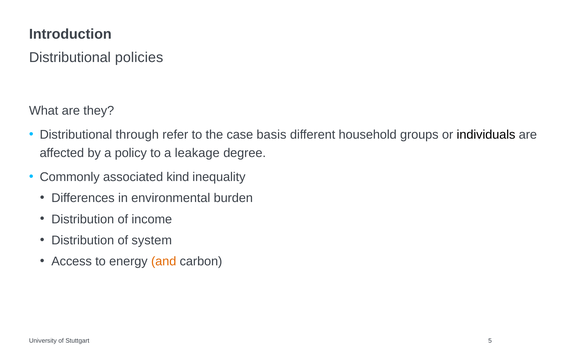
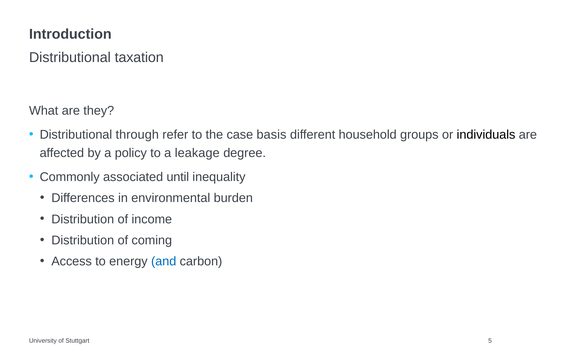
policies: policies -> taxation
kind: kind -> until
system: system -> coming
and colour: orange -> blue
